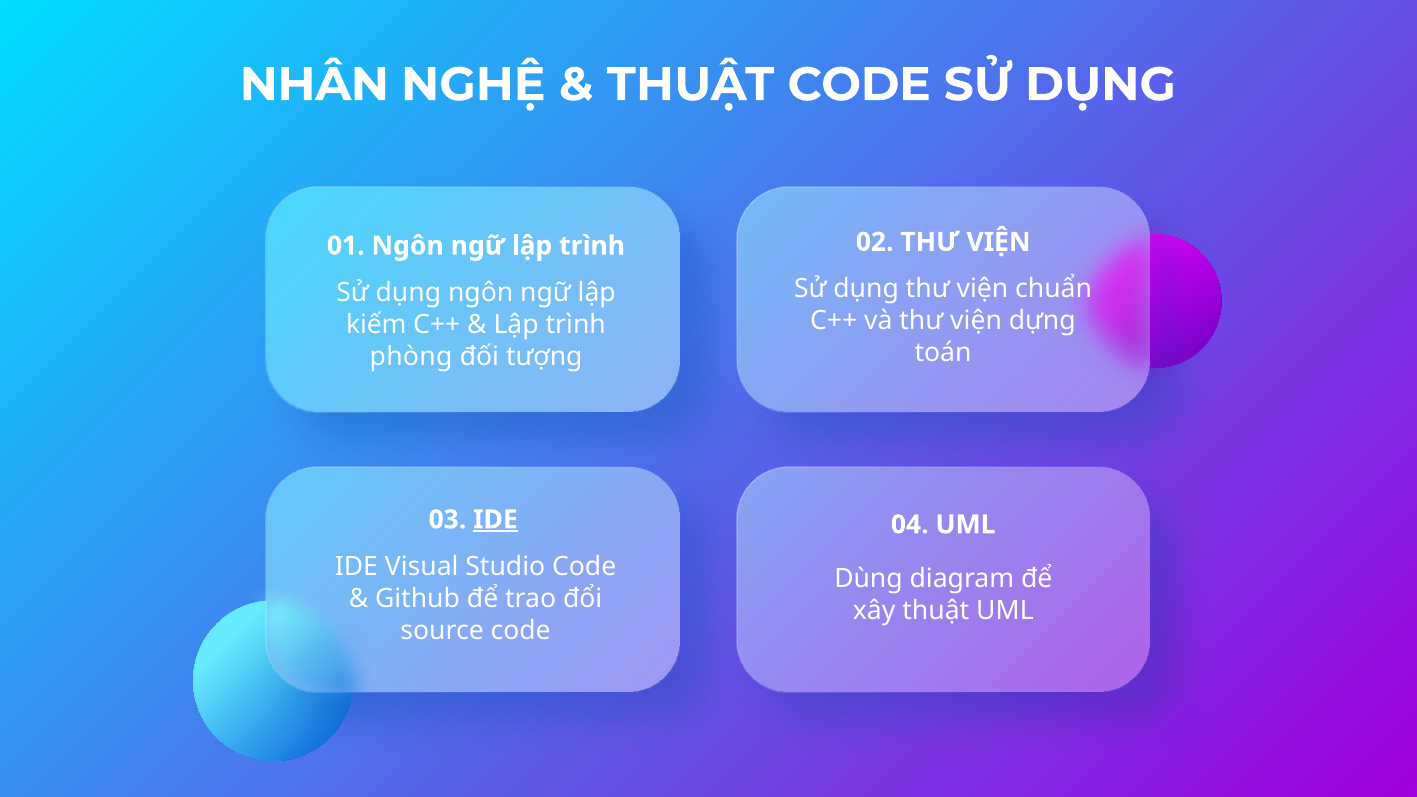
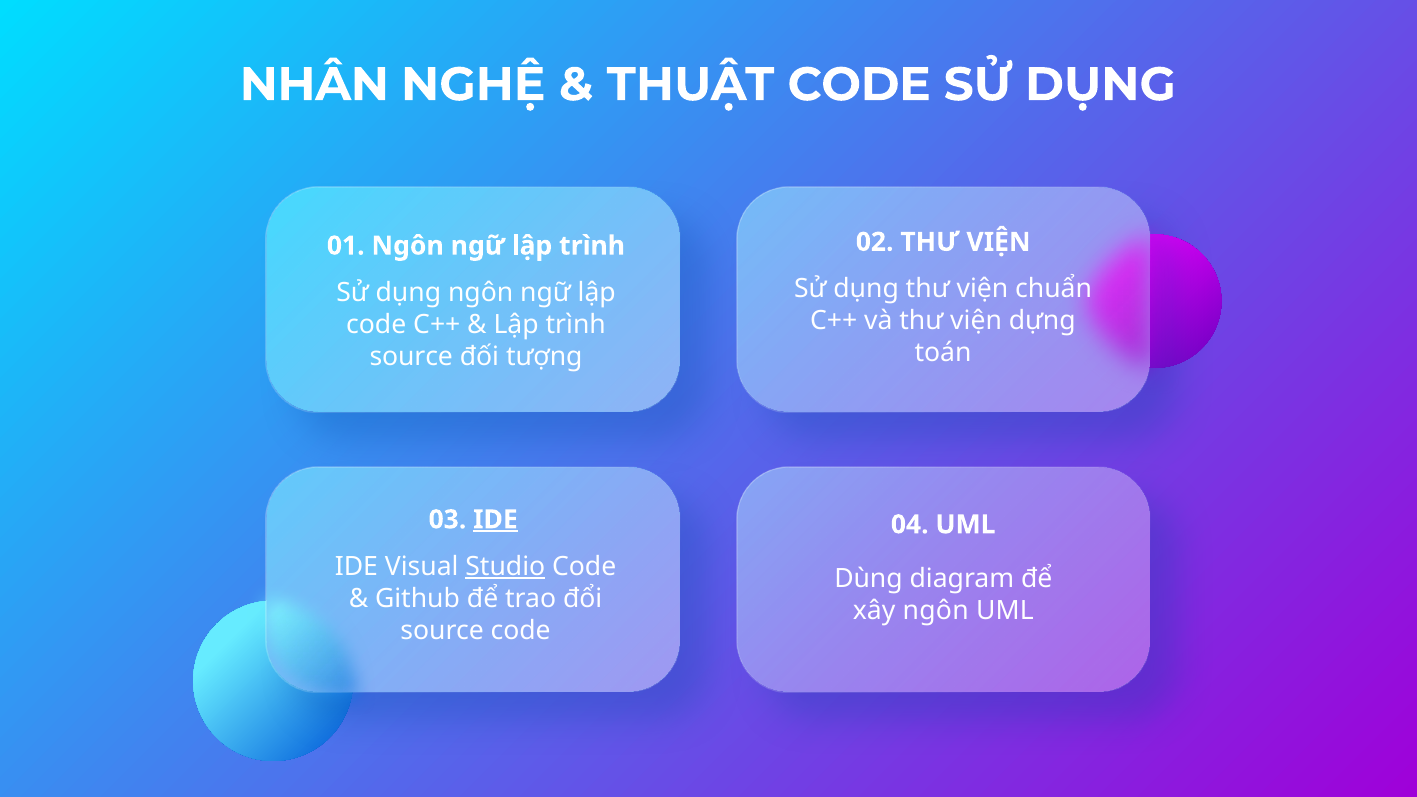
kiếm at (376, 325): kiếm -> code
phòng at (411, 356): phòng -> source
Studio underline: none -> present
xây thuật: thuật -> ngôn
